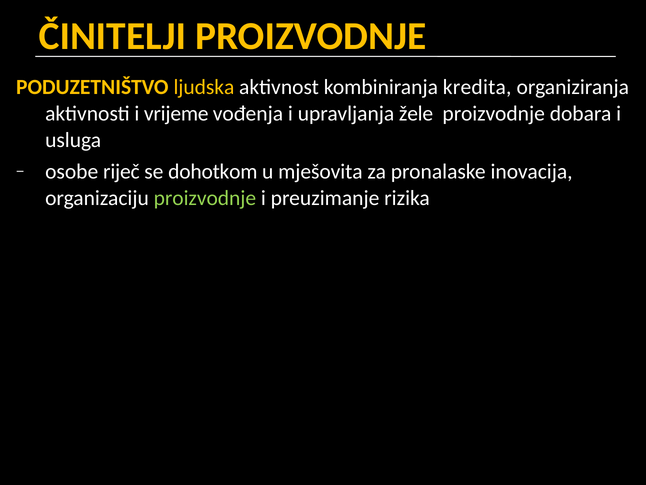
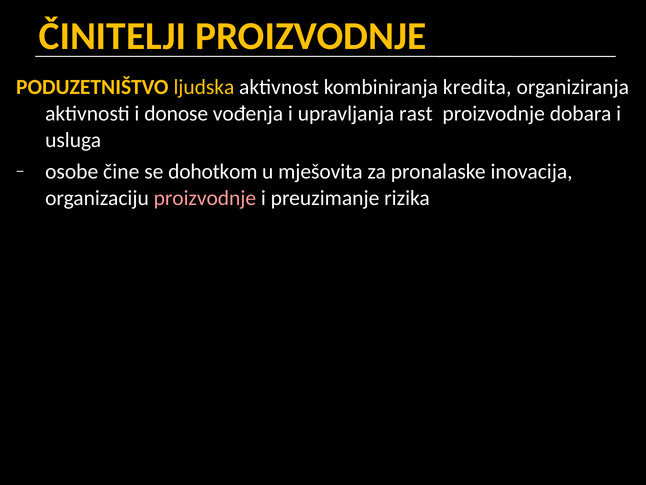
vrijeme: vrijeme -> donose
žele: žele -> rast
riječ: riječ -> čine
proizvodnje at (205, 198) colour: light green -> pink
